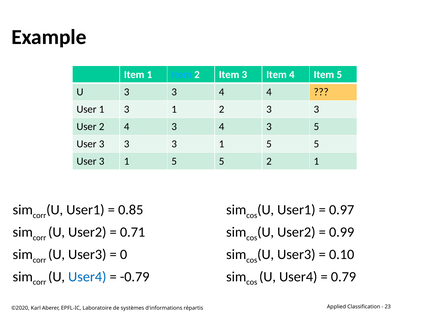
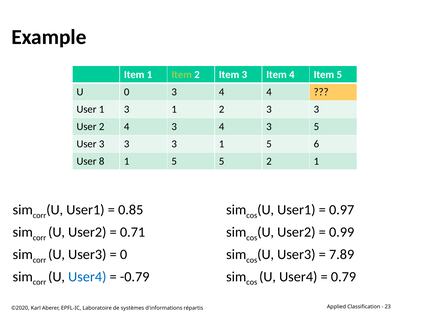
Item at (182, 75) colour: light blue -> light green
U 3: 3 -> 0
5 at (316, 144): 5 -> 6
3 at (102, 161): 3 -> 8
0.10: 0.10 -> 7.89
